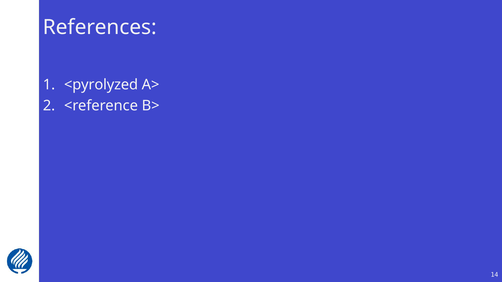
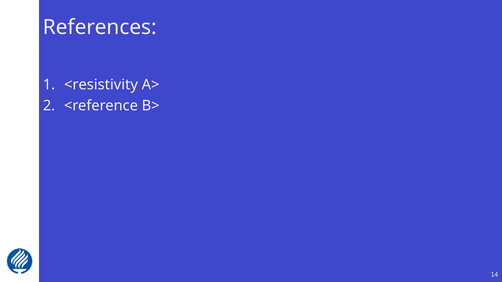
<pyrolyzed: <pyrolyzed -> <resistivity
